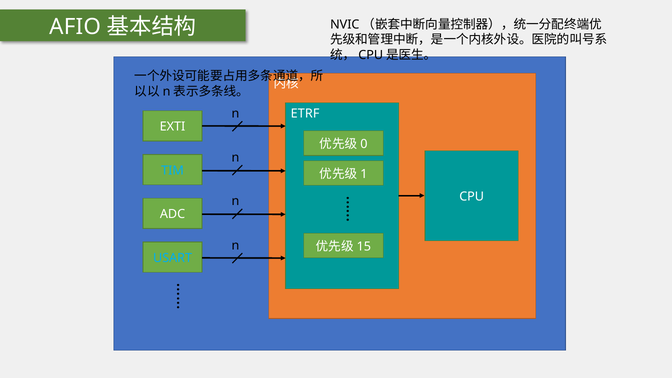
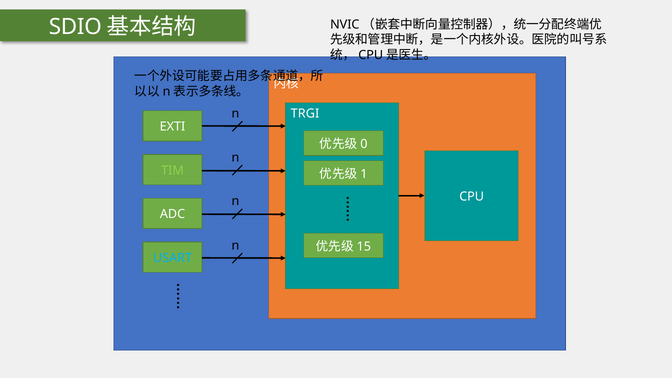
AFIO: AFIO -> SDIO
ETRF: ETRF -> TRGI
TIM colour: light blue -> light green
